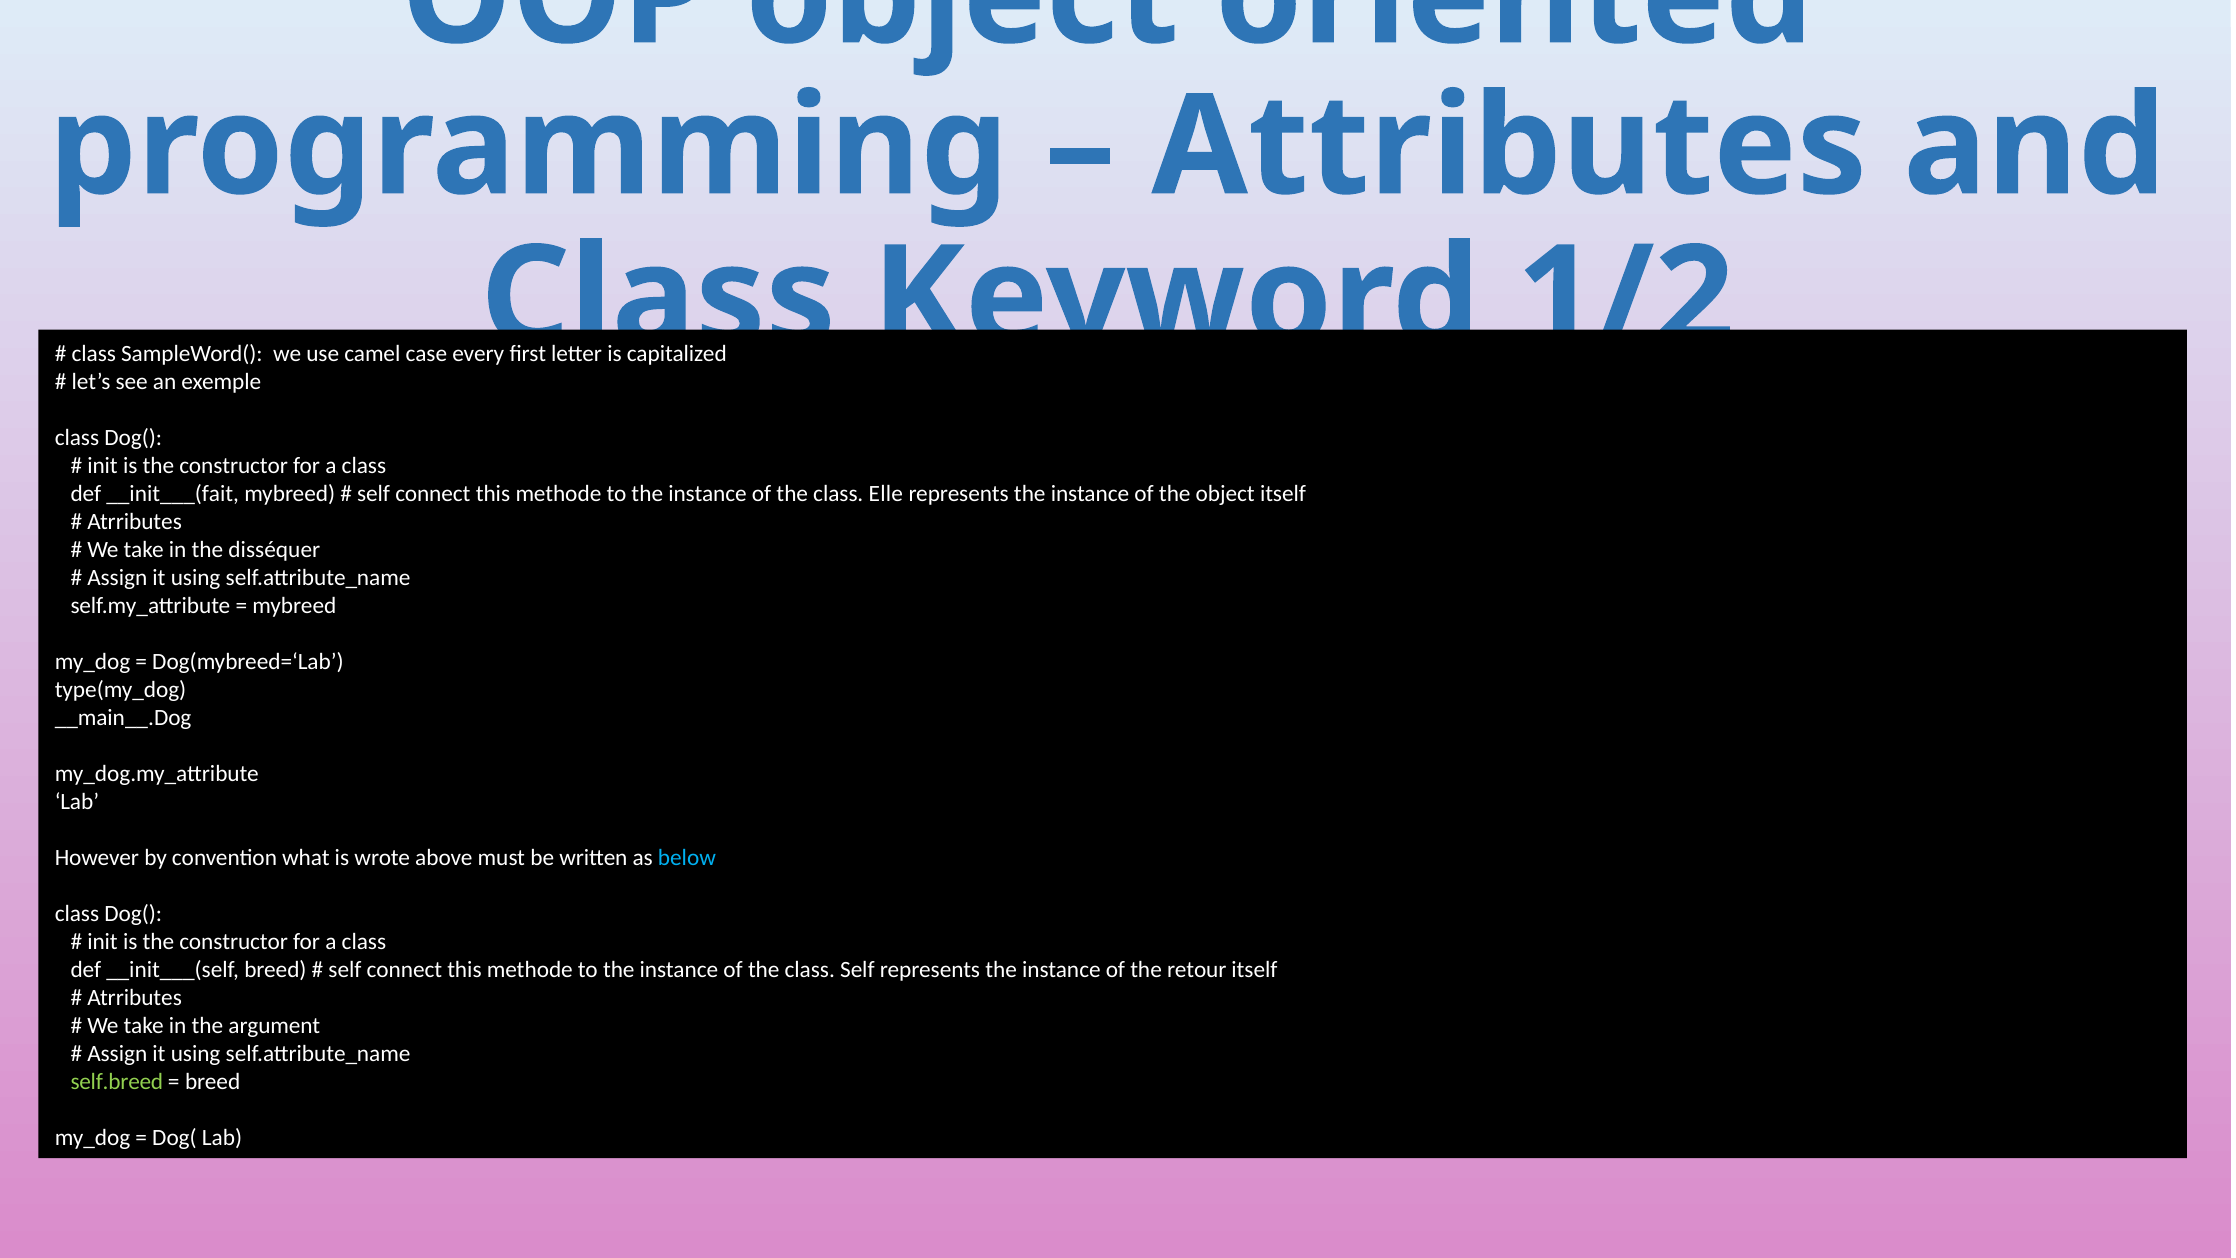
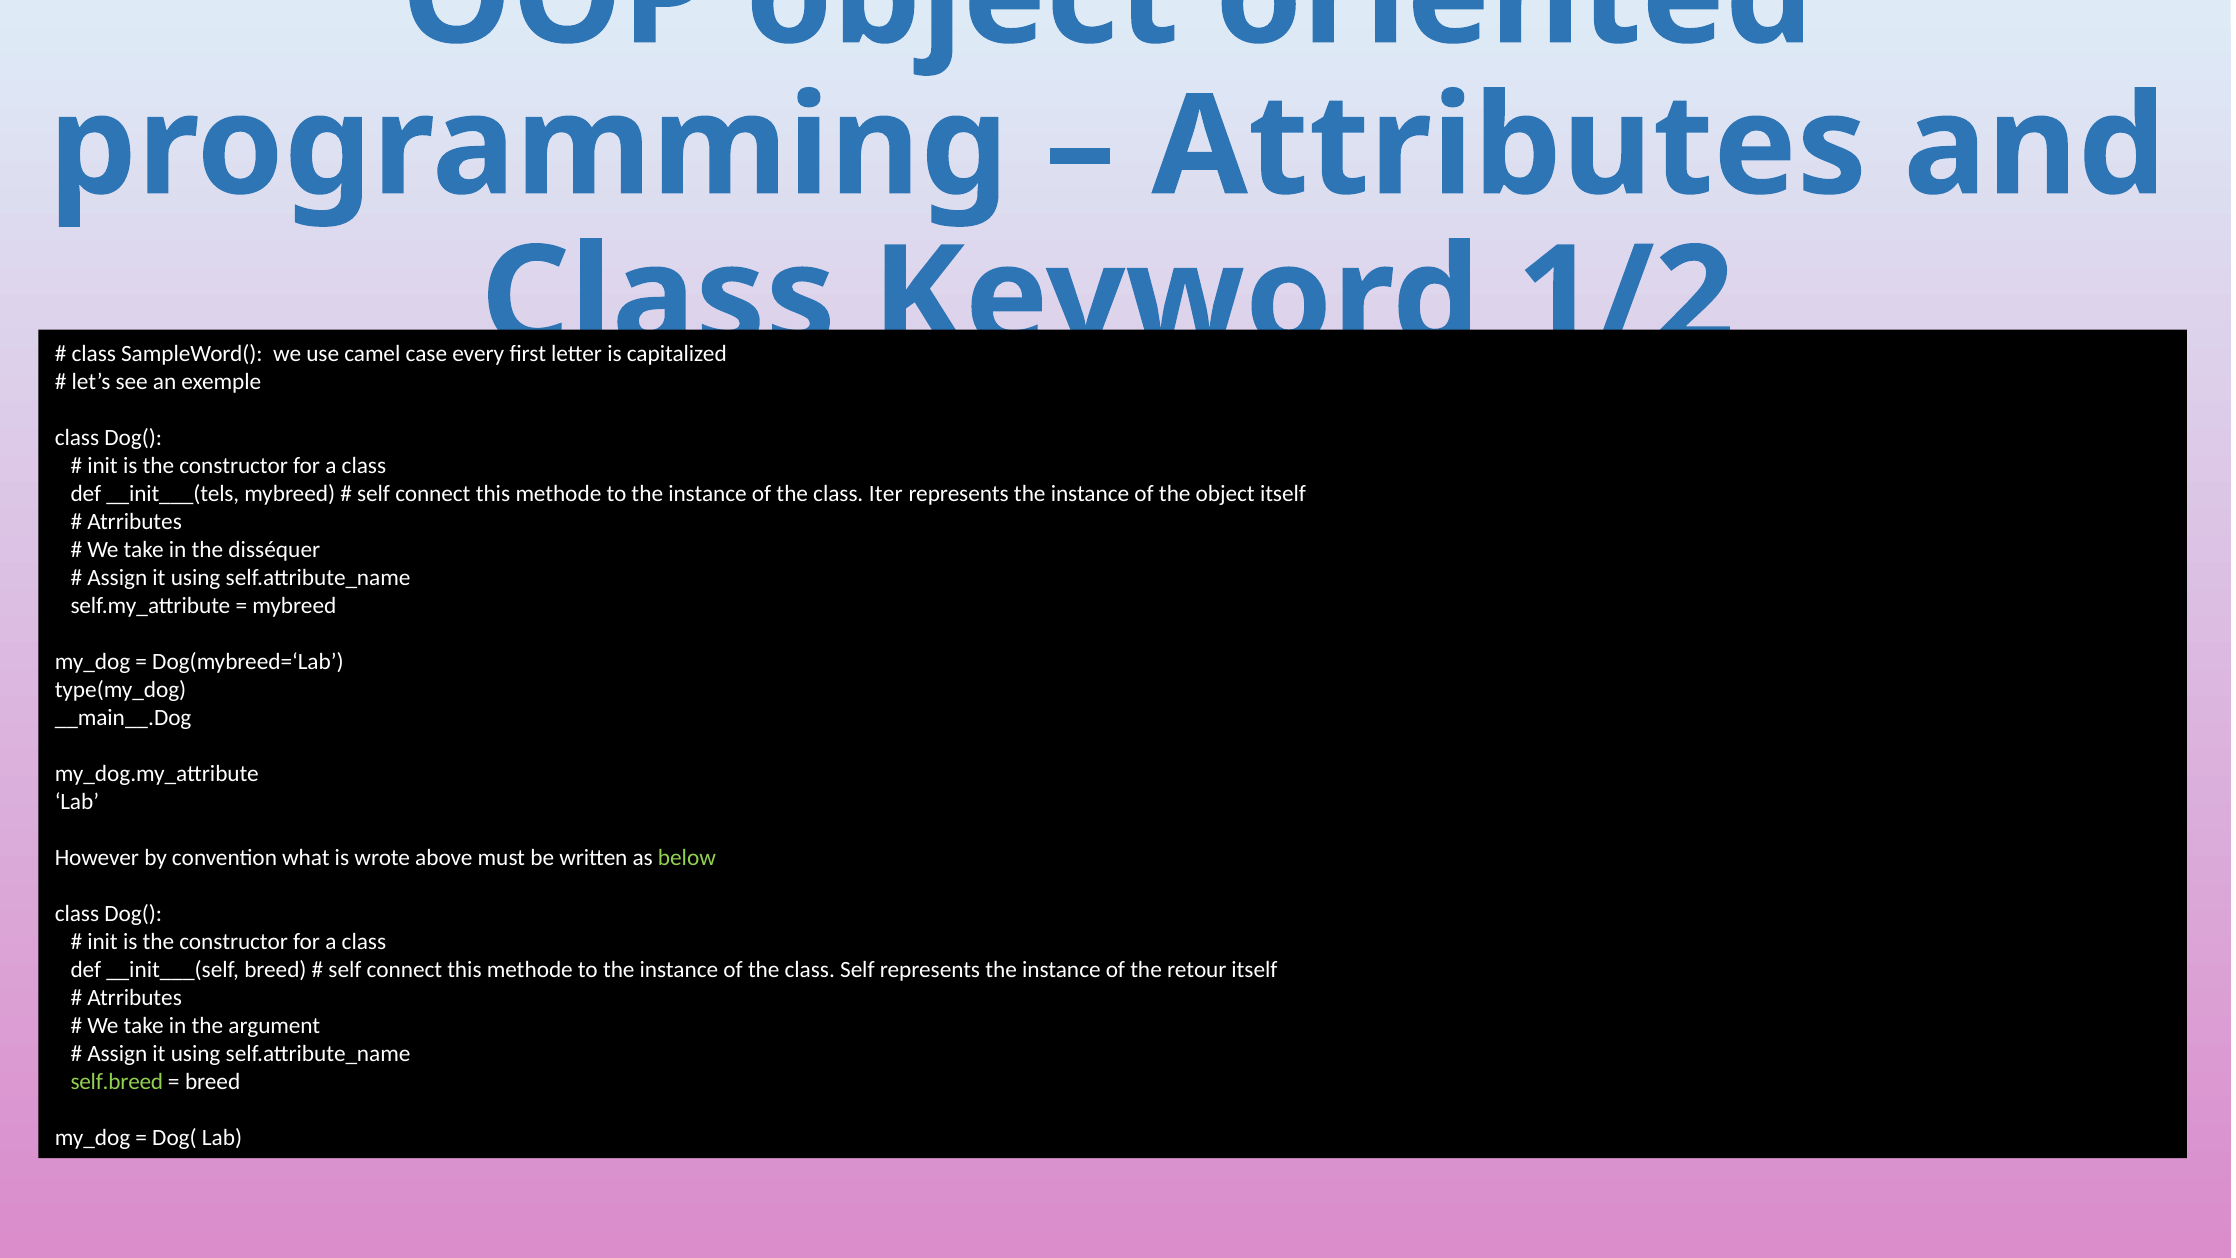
__init___(fait: __init___(fait -> __init___(tels
Elle: Elle -> Iter
below colour: light blue -> light green
